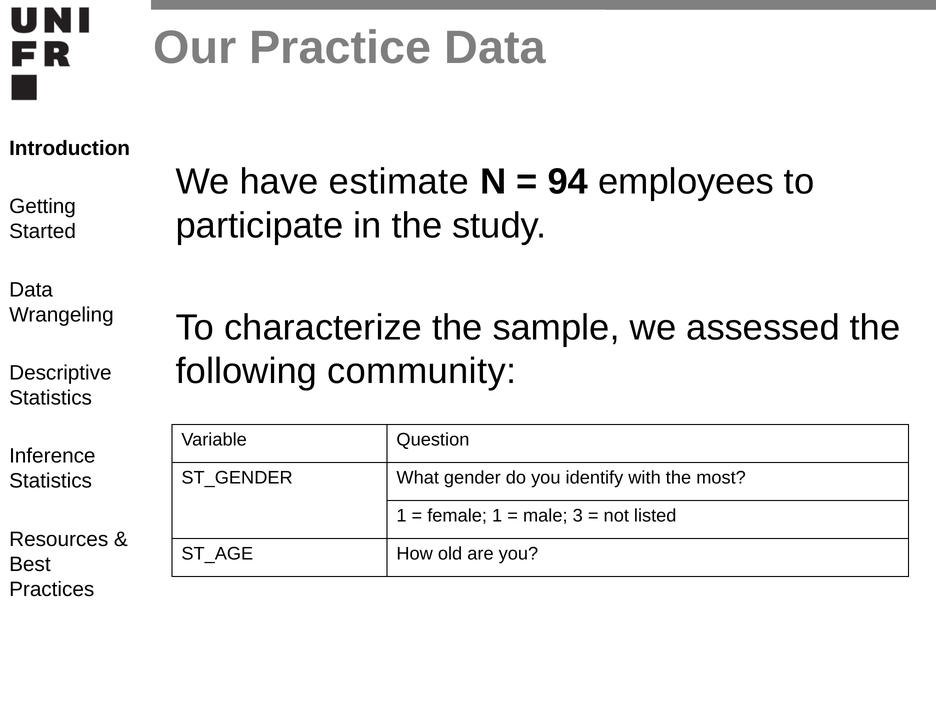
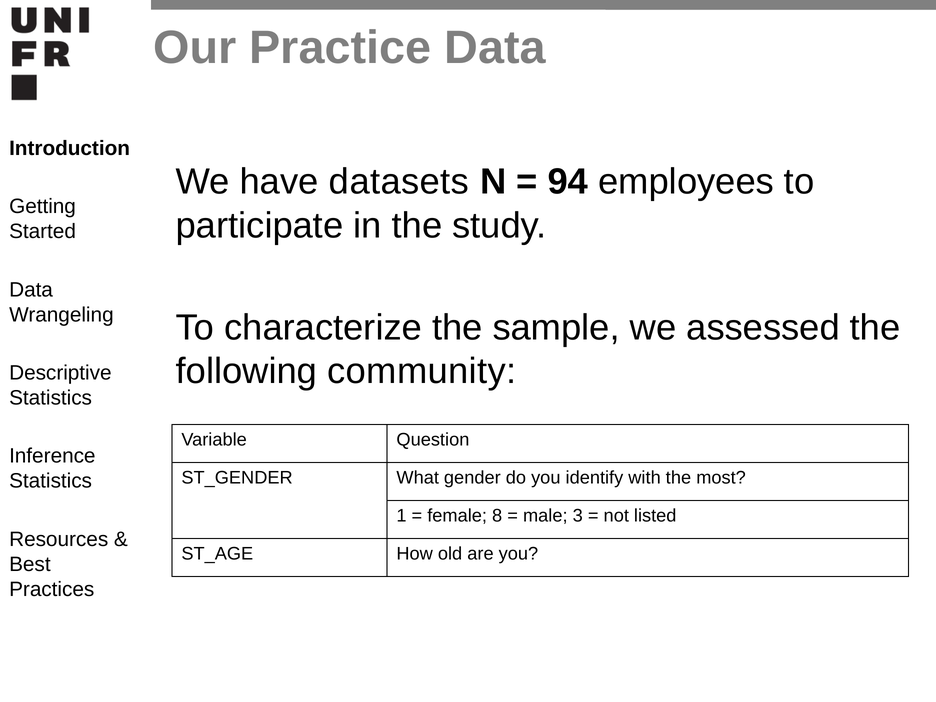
estimate: estimate -> datasets
female 1: 1 -> 8
